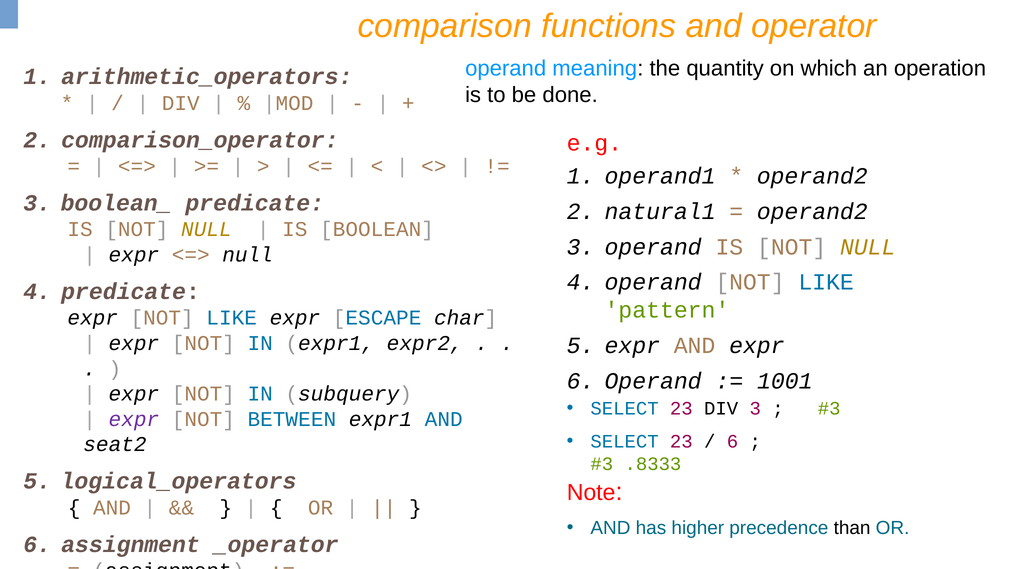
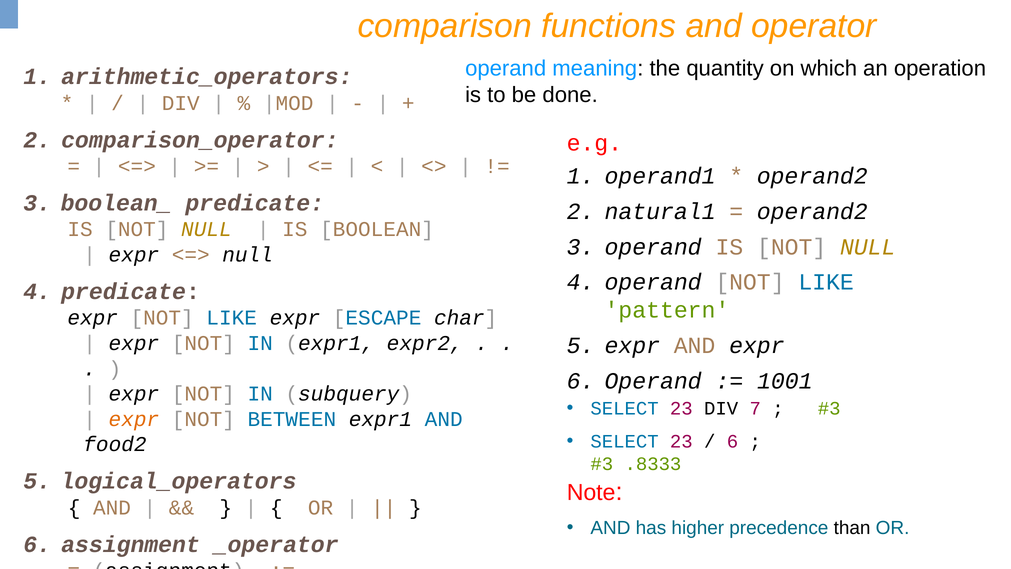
DIV 3: 3 -> 7
expr at (134, 419) colour: purple -> orange
seat2: seat2 -> food2
